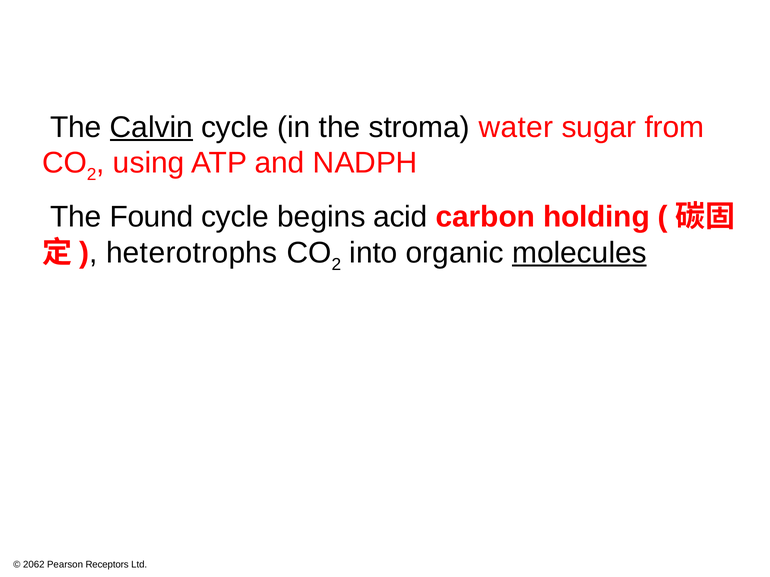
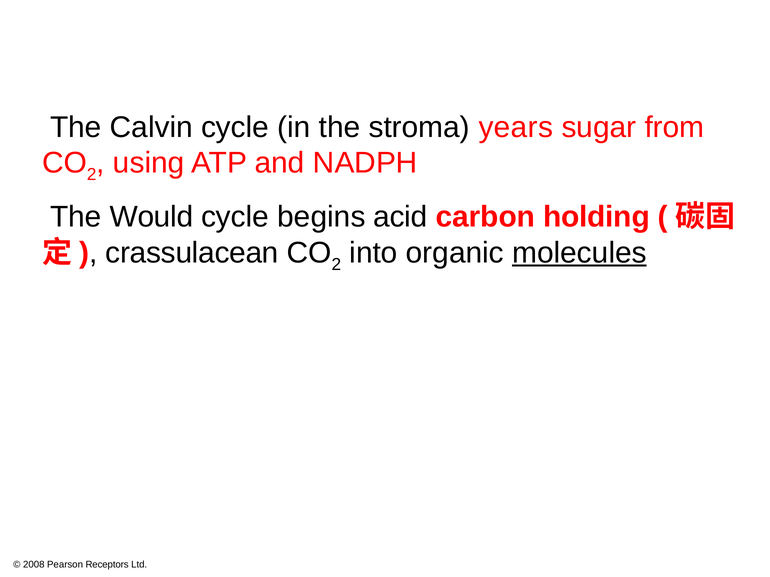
Calvin underline: present -> none
water: water -> years
Found: Found -> Would
heterotrophs: heterotrophs -> crassulacean
2062: 2062 -> 2008
